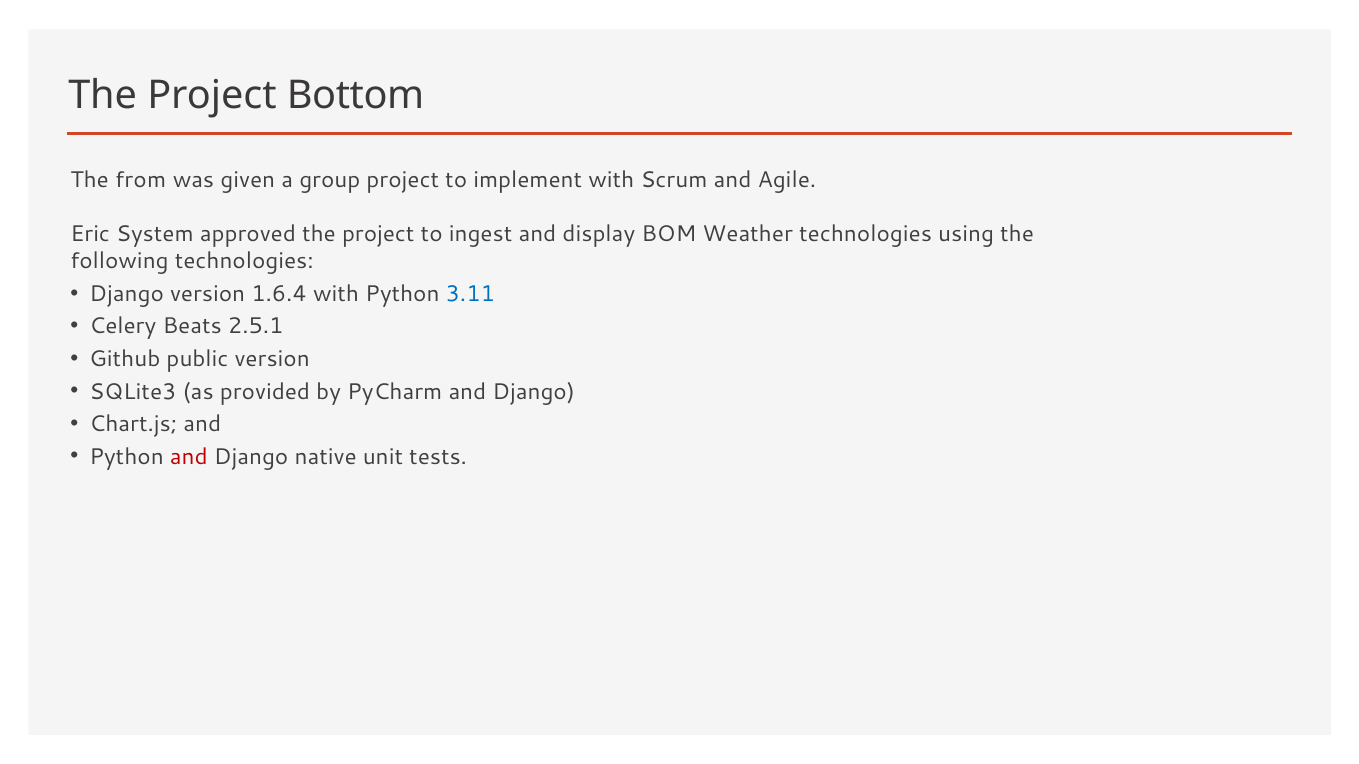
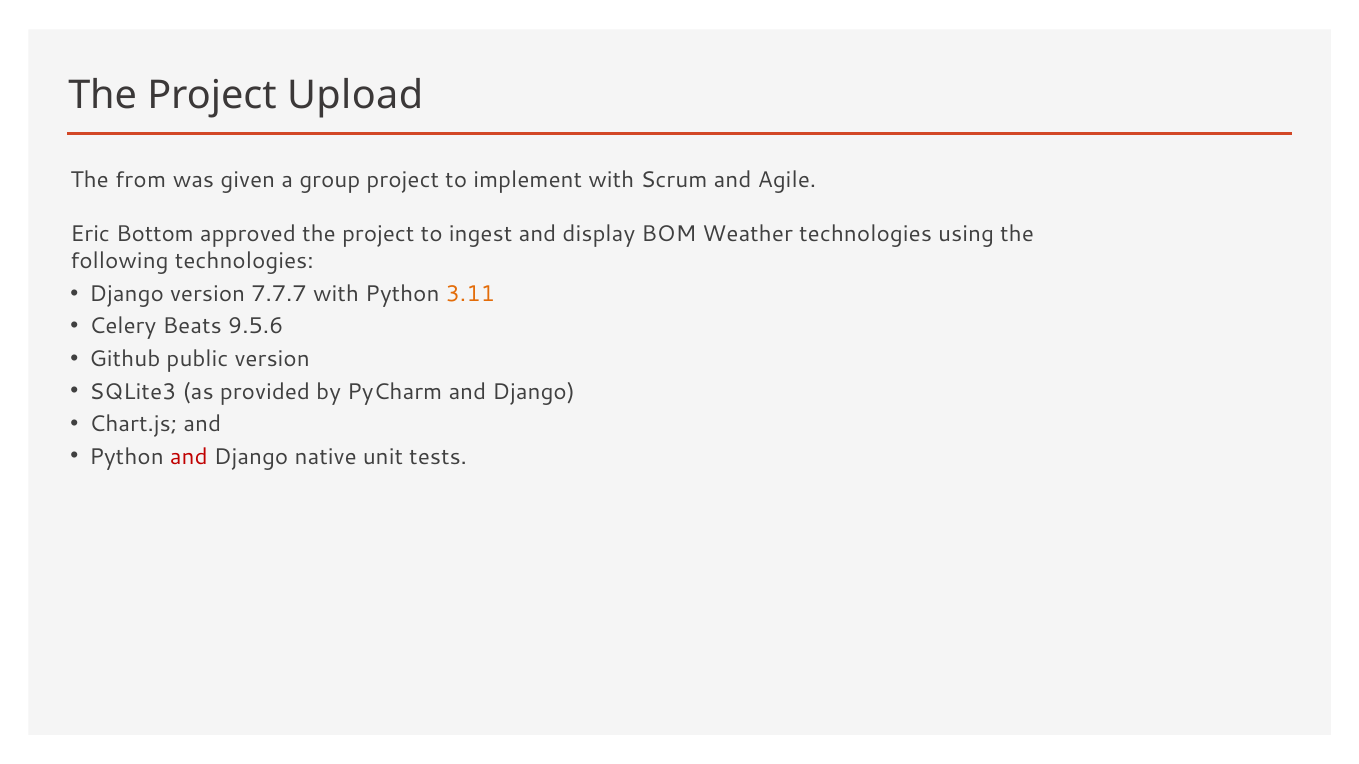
Bottom: Bottom -> Upload
System: System -> Bottom
1.6.4: 1.6.4 -> 7.7.7
3.11 colour: blue -> orange
2.5.1: 2.5.1 -> 9.5.6
